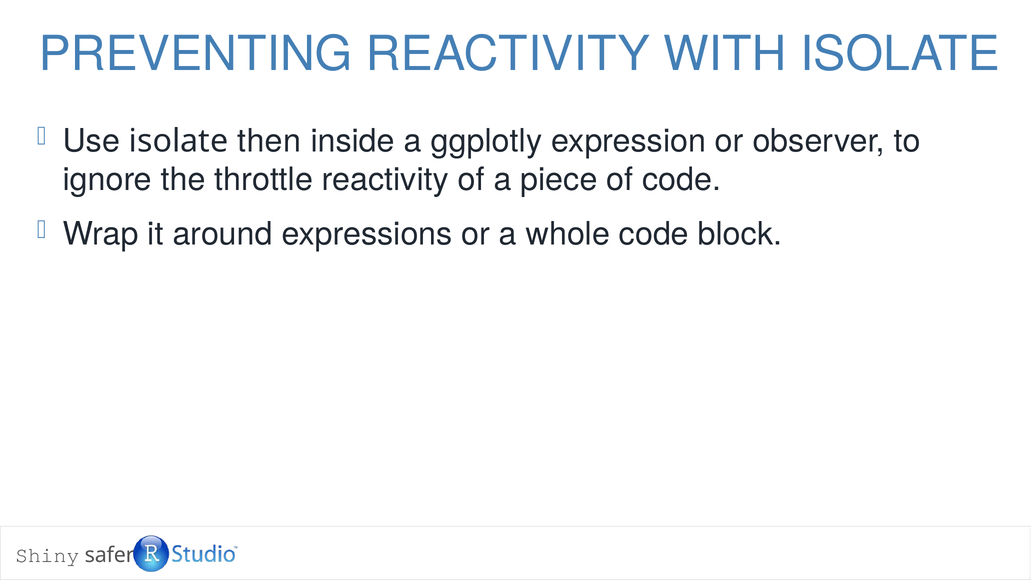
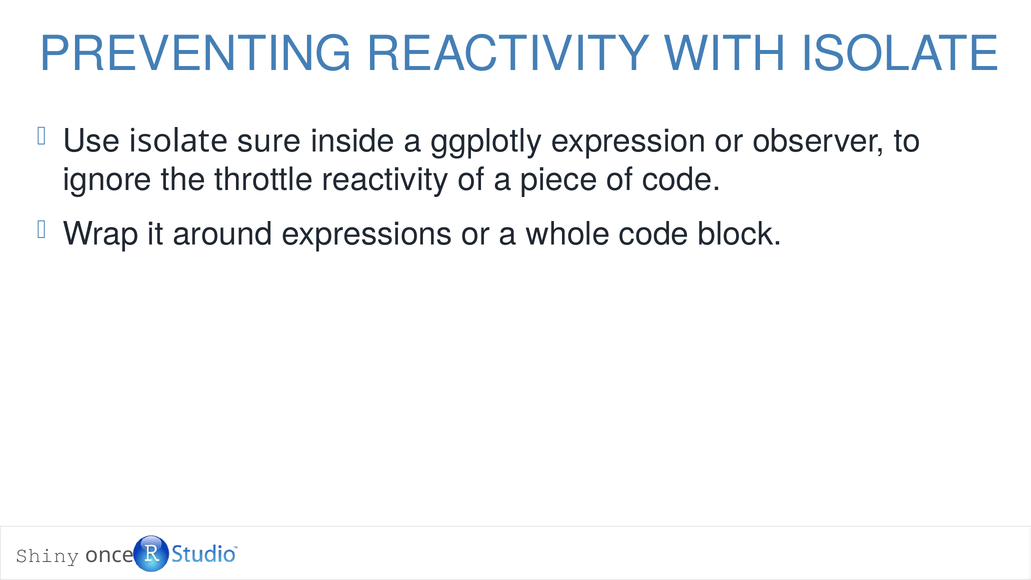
then: then -> sure
safer: safer -> once
